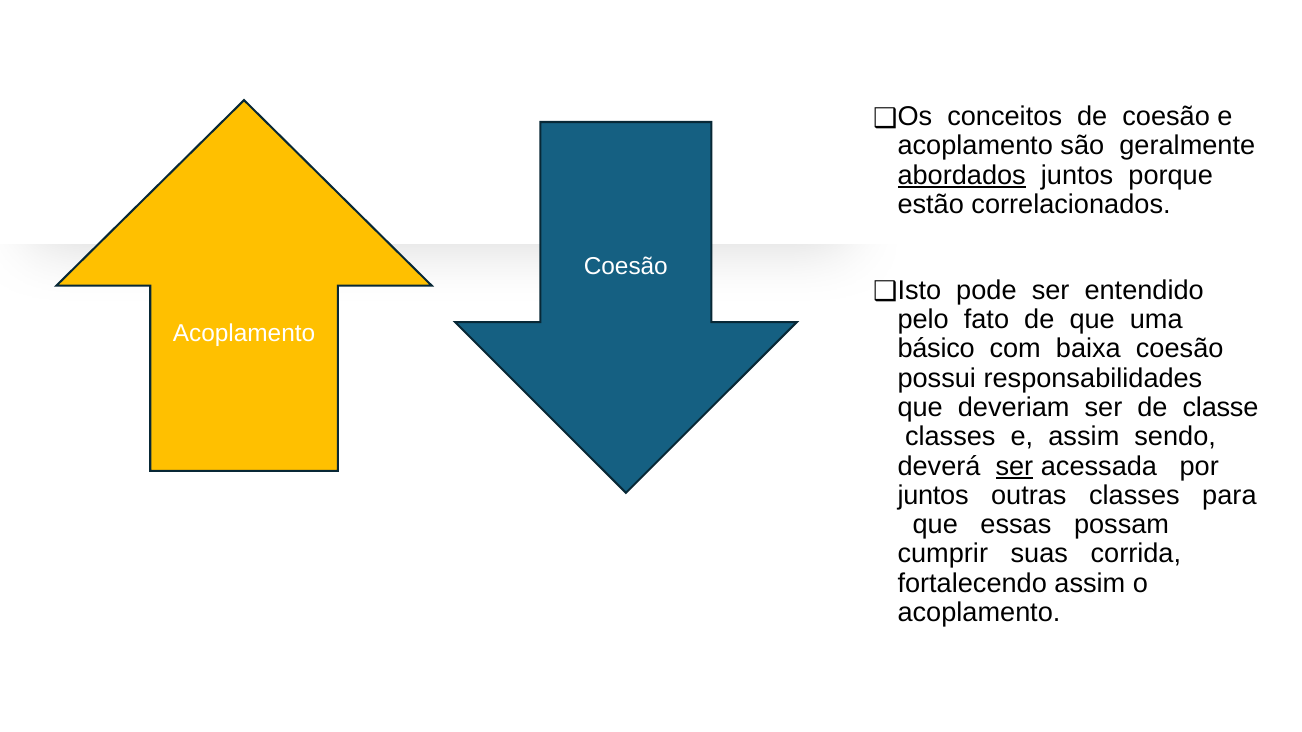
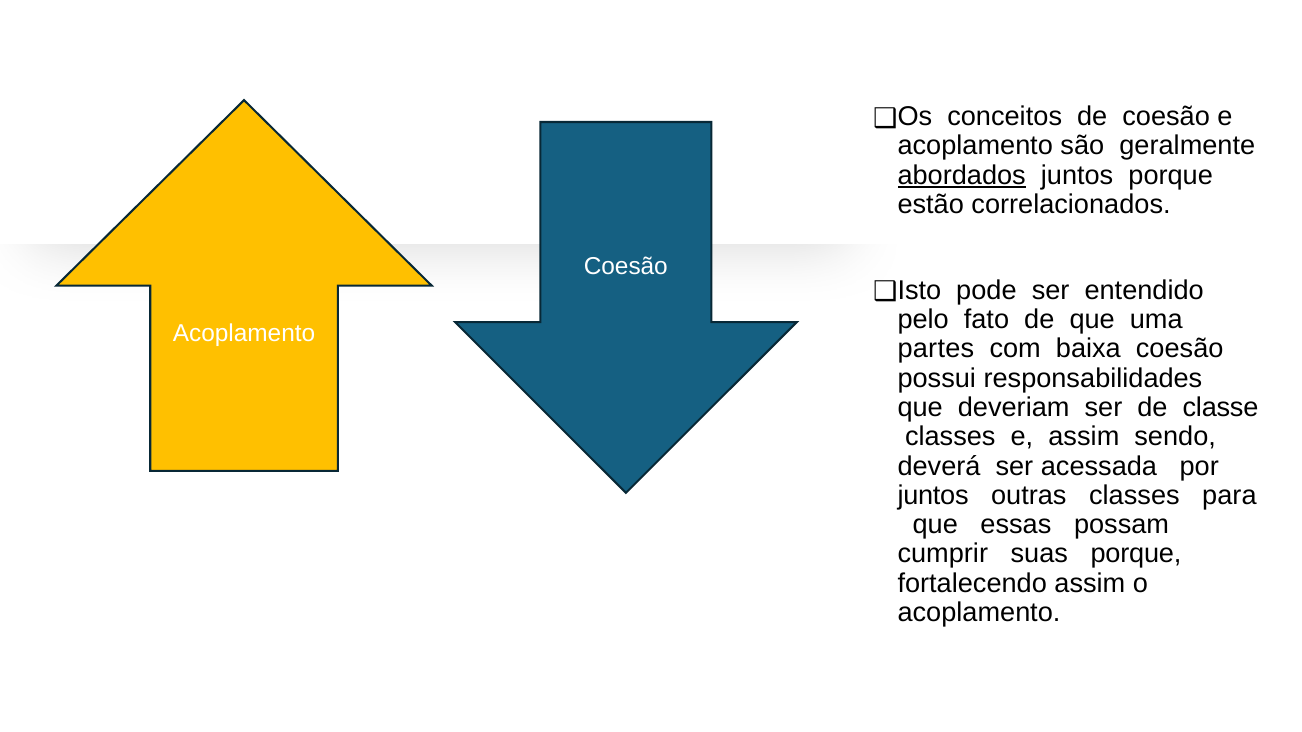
básico: básico -> partes
ser at (1014, 466) underline: present -> none
suas corrida: corrida -> porque
